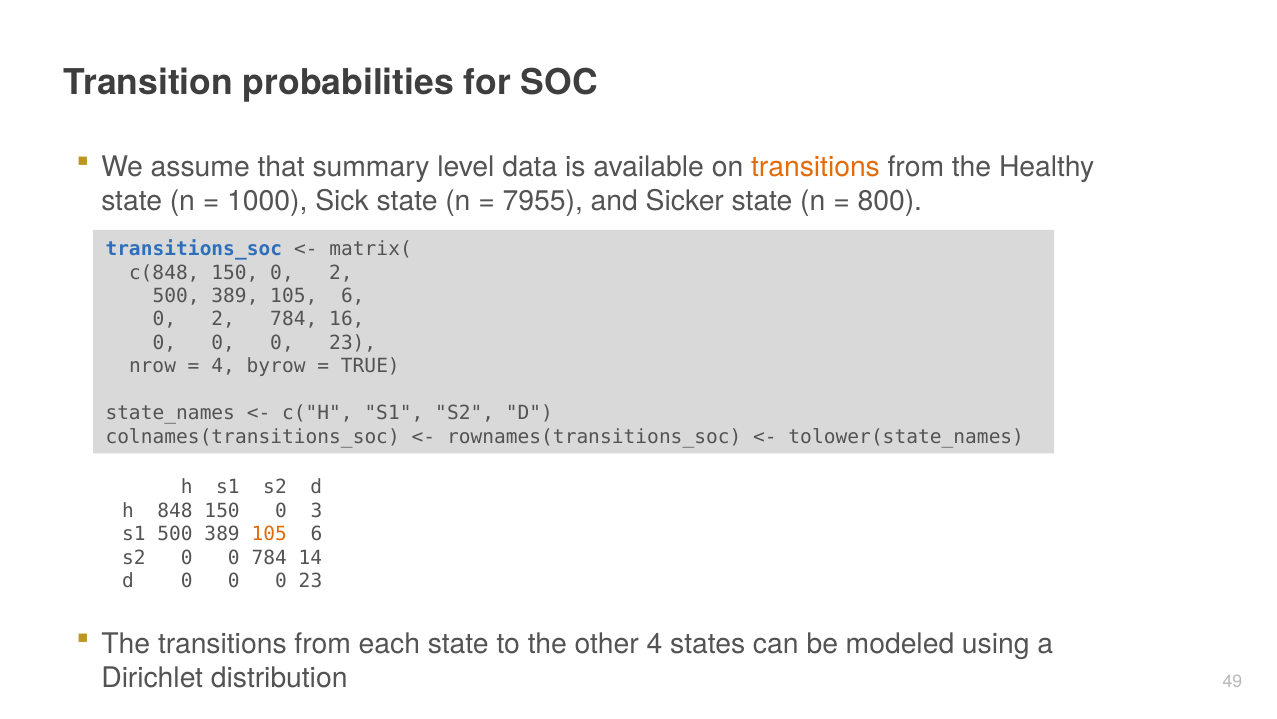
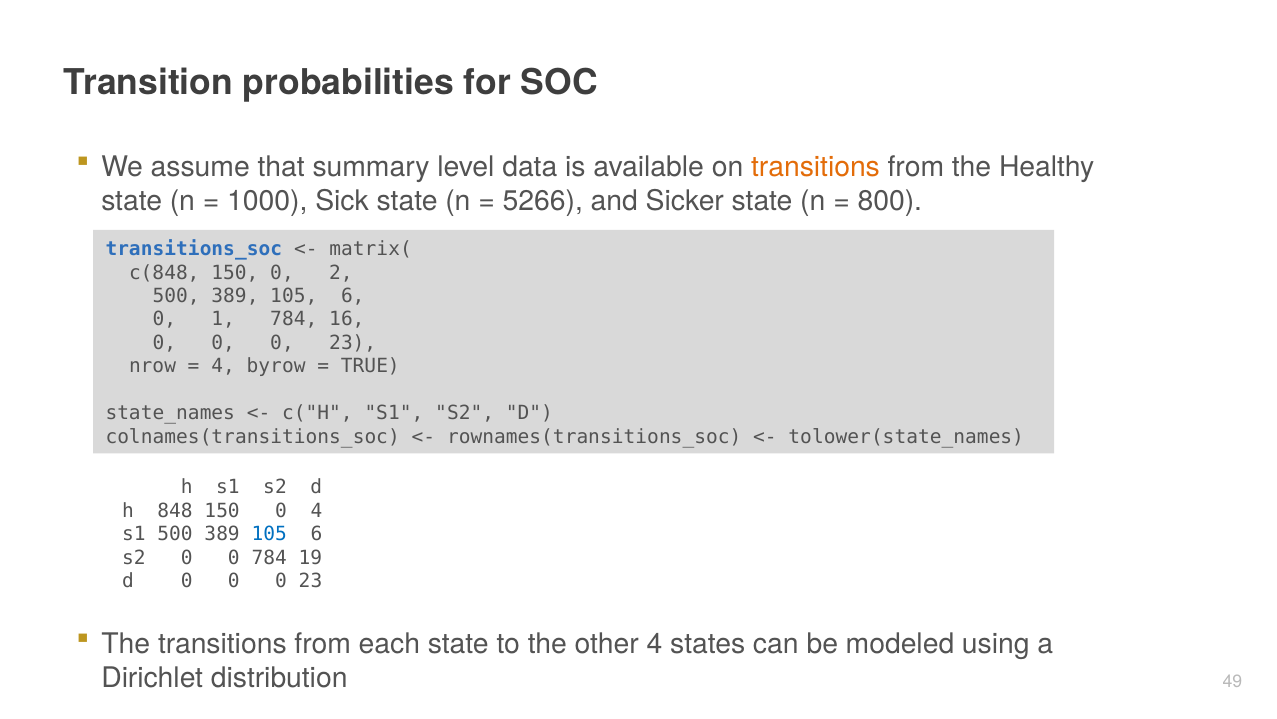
7955: 7955 -> 5266
2 at (223, 319): 2 -> 1
0 3: 3 -> 4
105 at (269, 534) colour: orange -> blue
14: 14 -> 19
